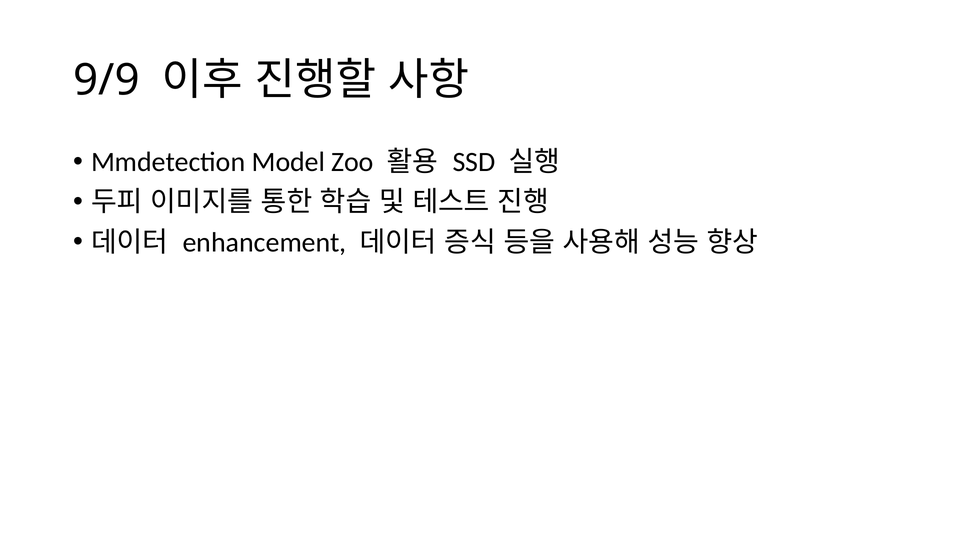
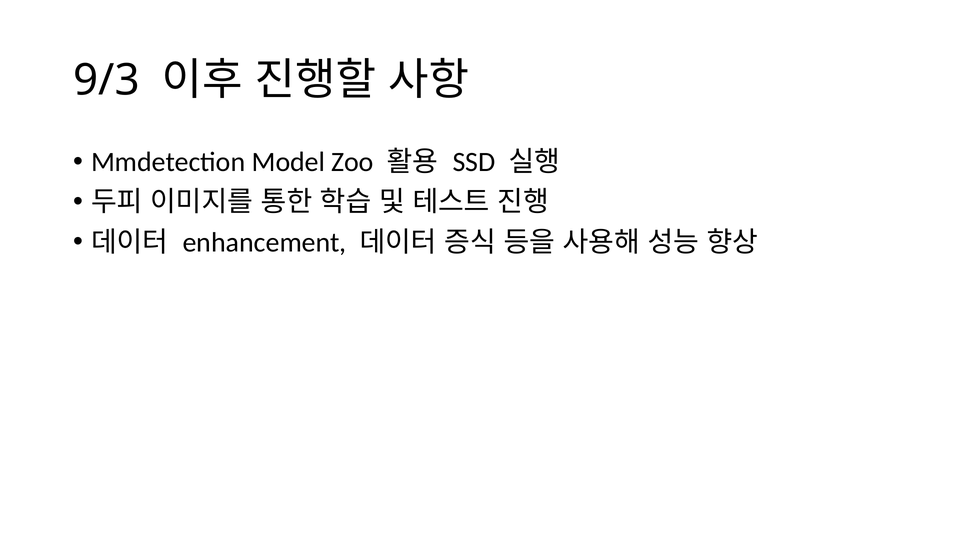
9/9: 9/9 -> 9/3
